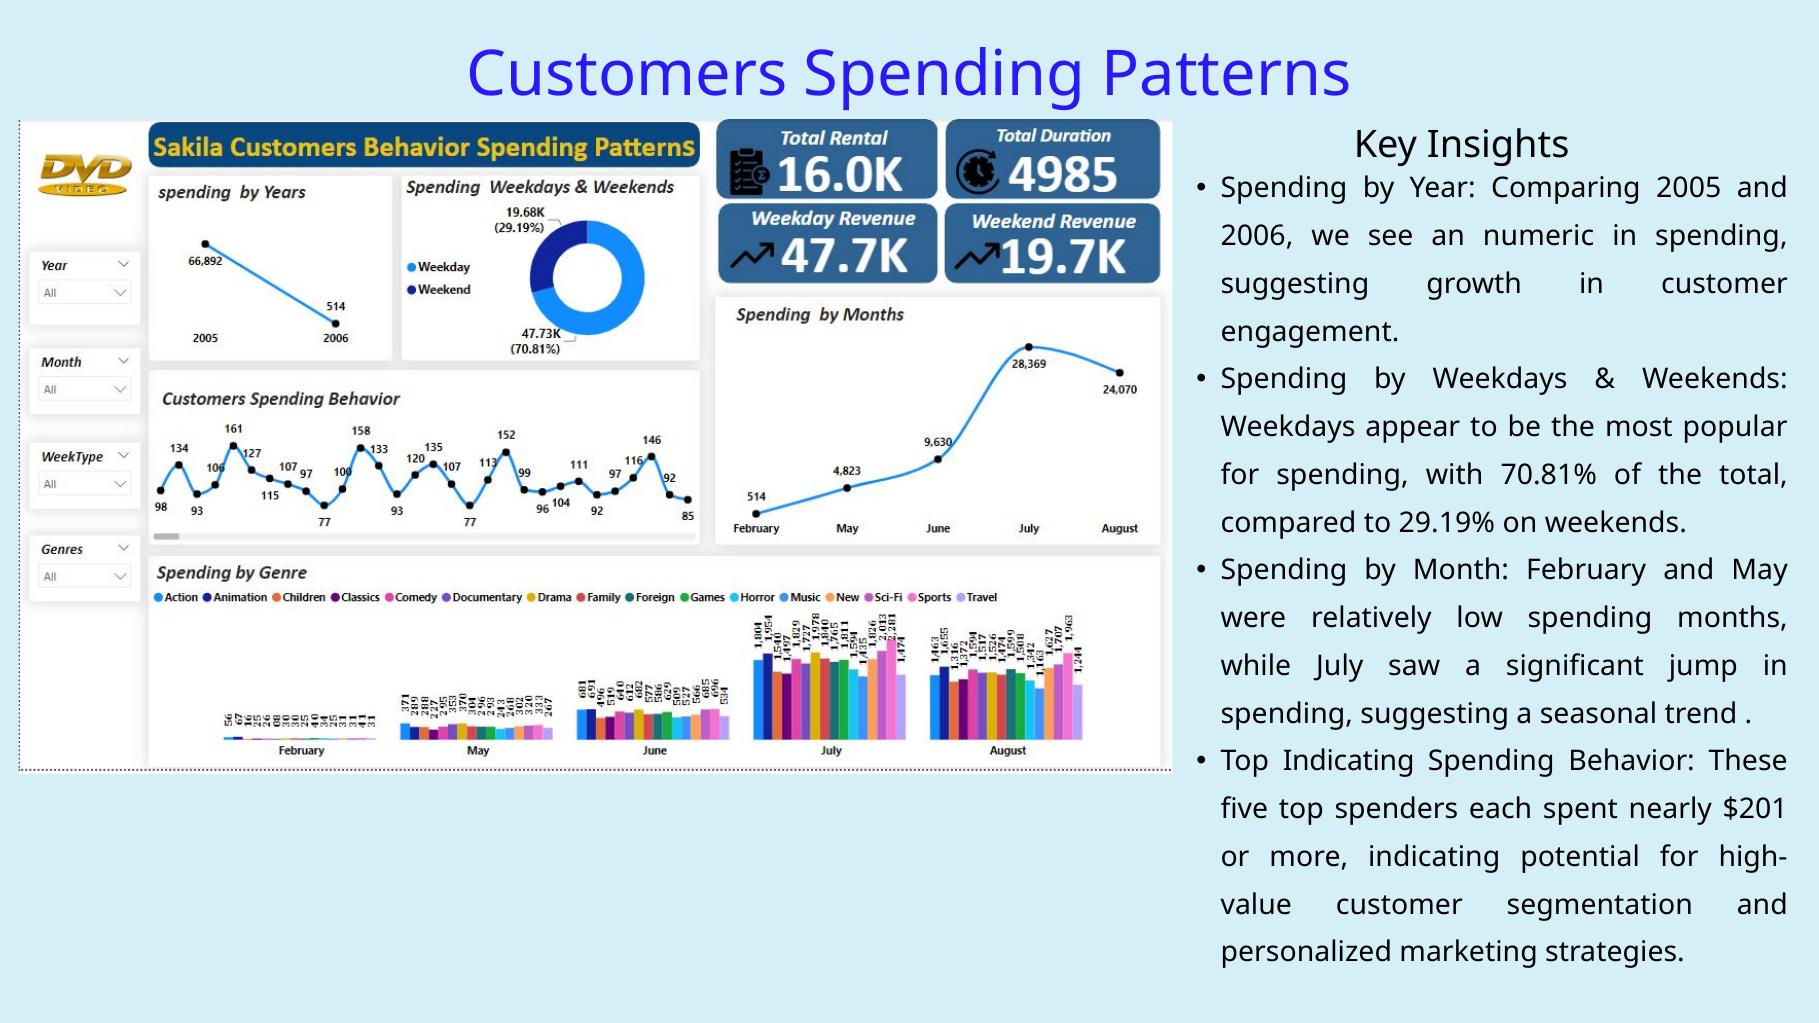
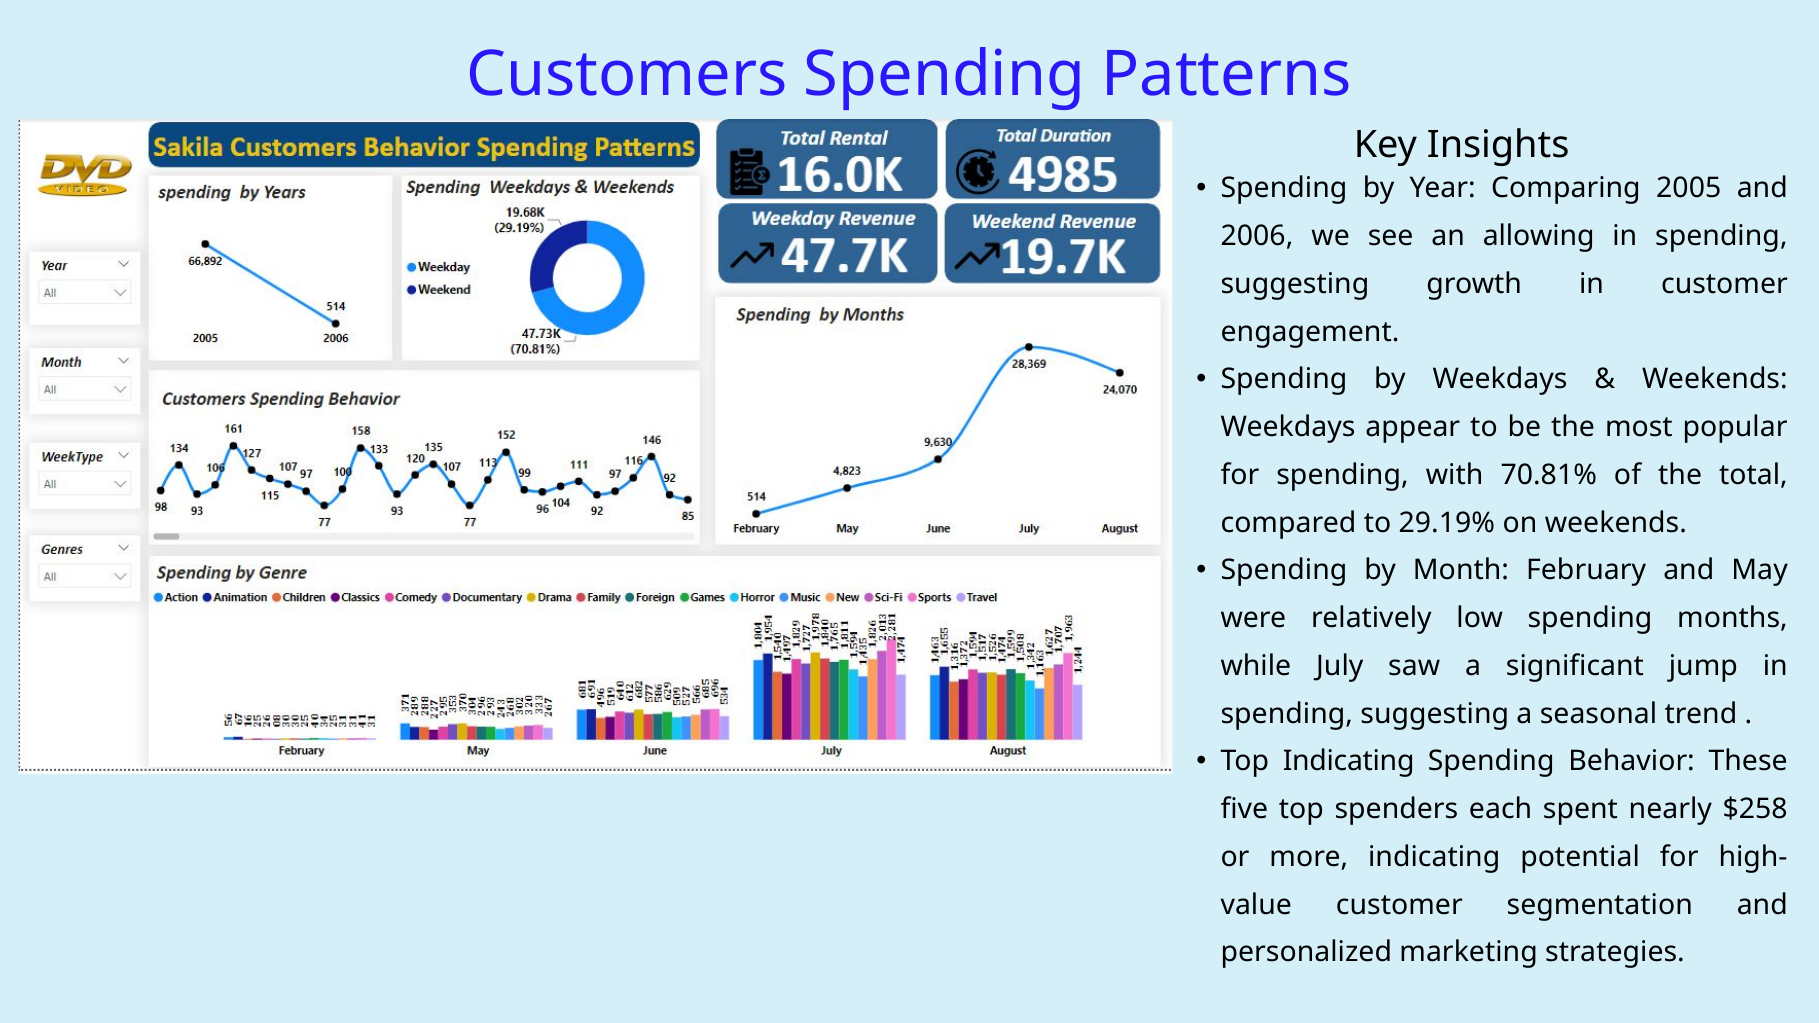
numeric: numeric -> allowing
$201: $201 -> $258
